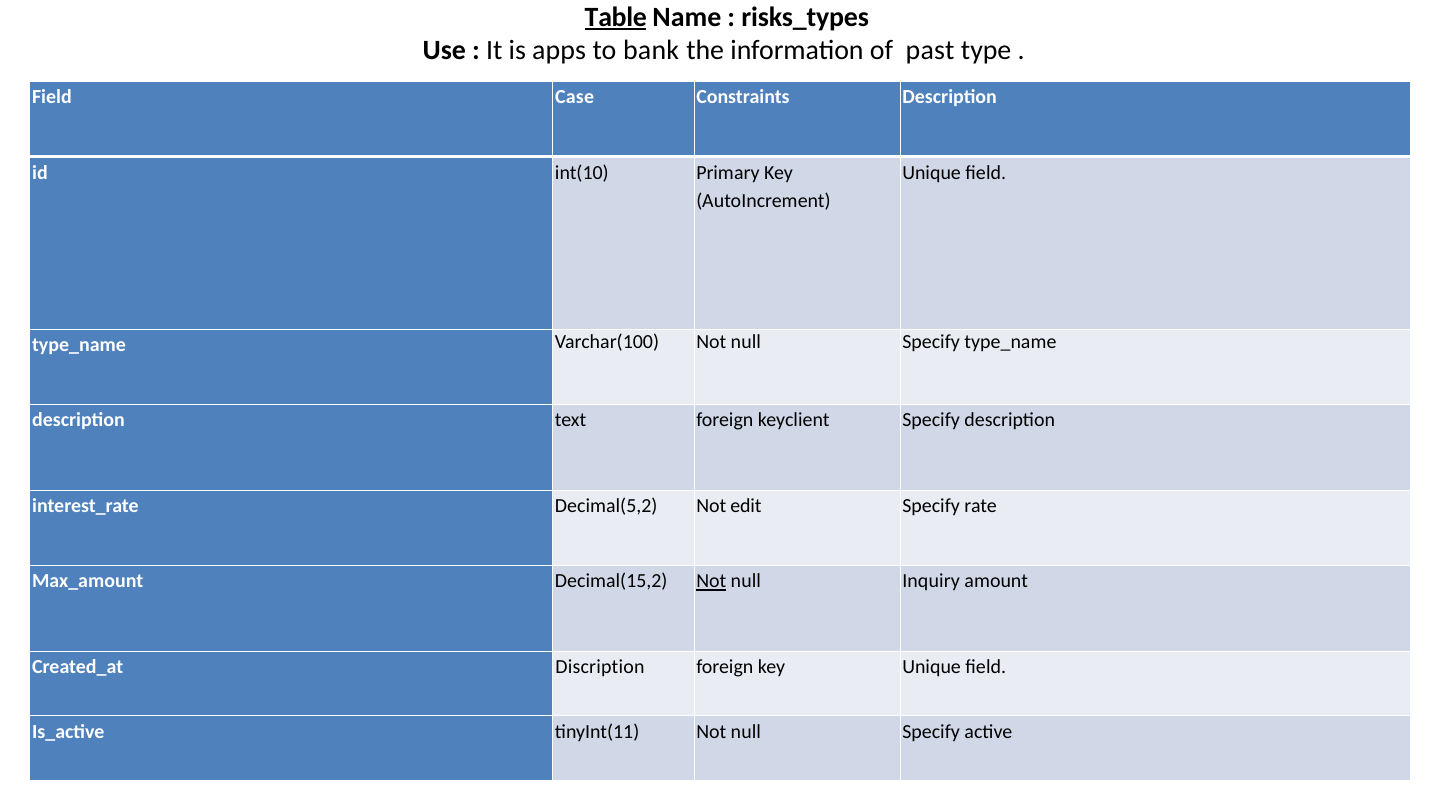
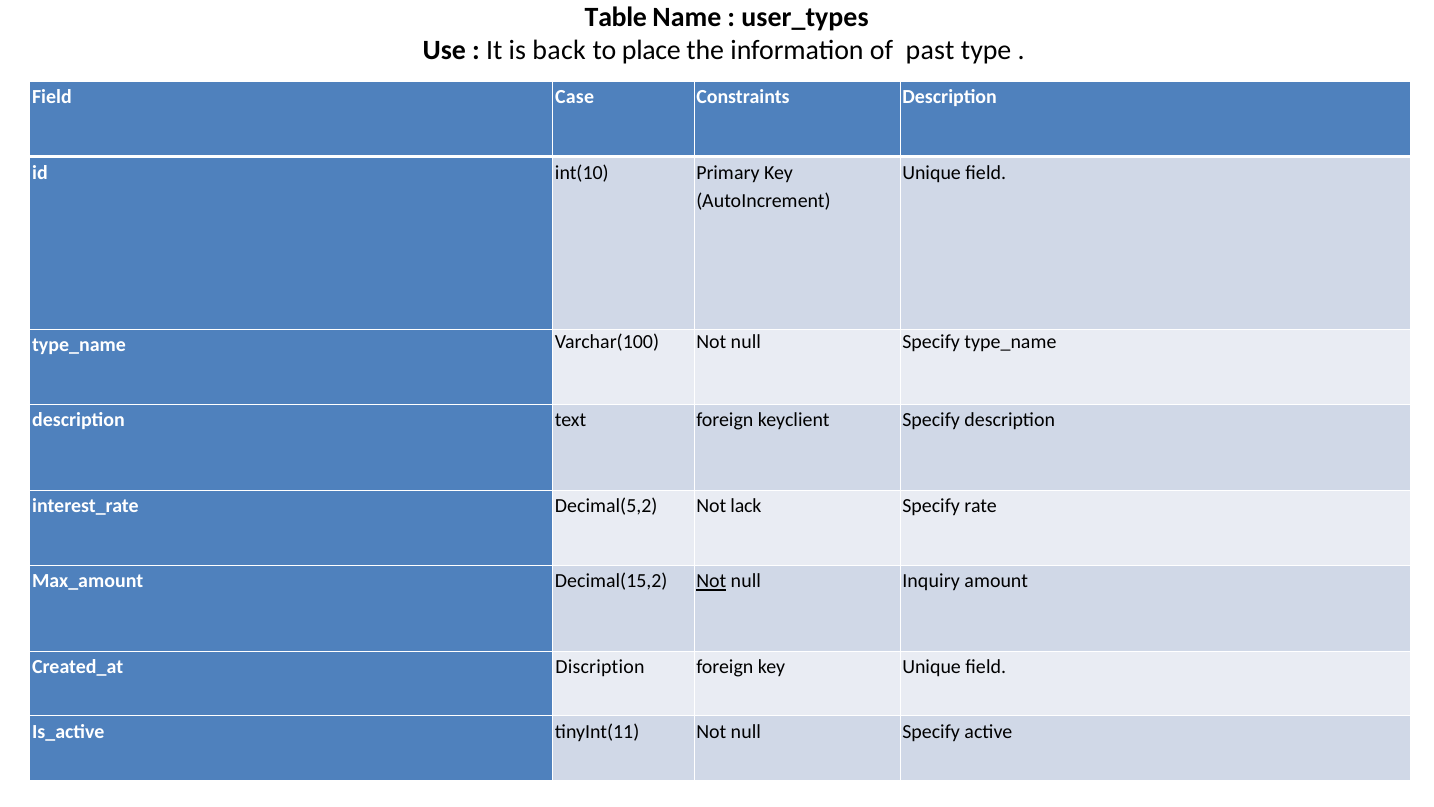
Table underline: present -> none
risks_types: risks_types -> user_types
apps: apps -> back
bank: bank -> place
edit: edit -> lack
